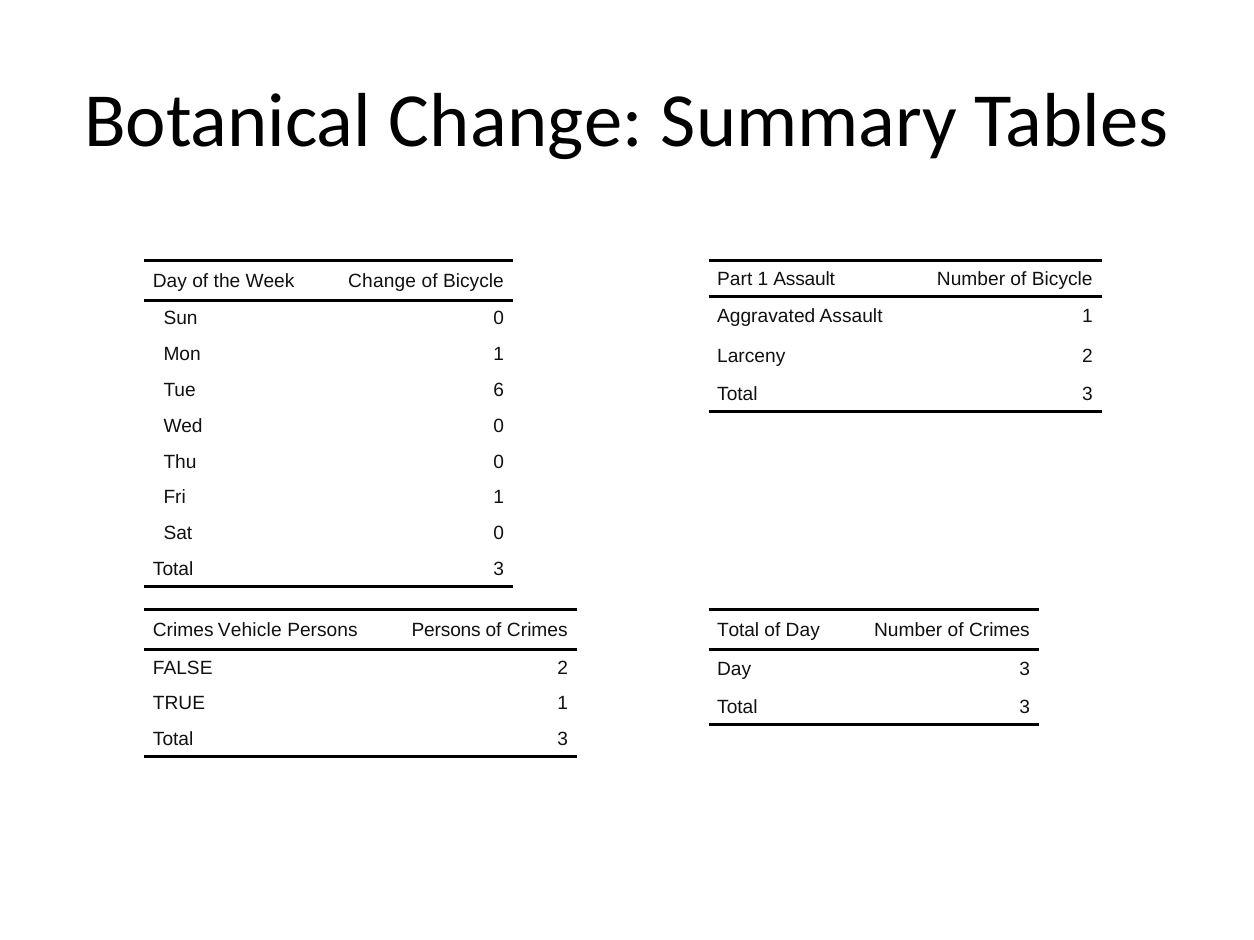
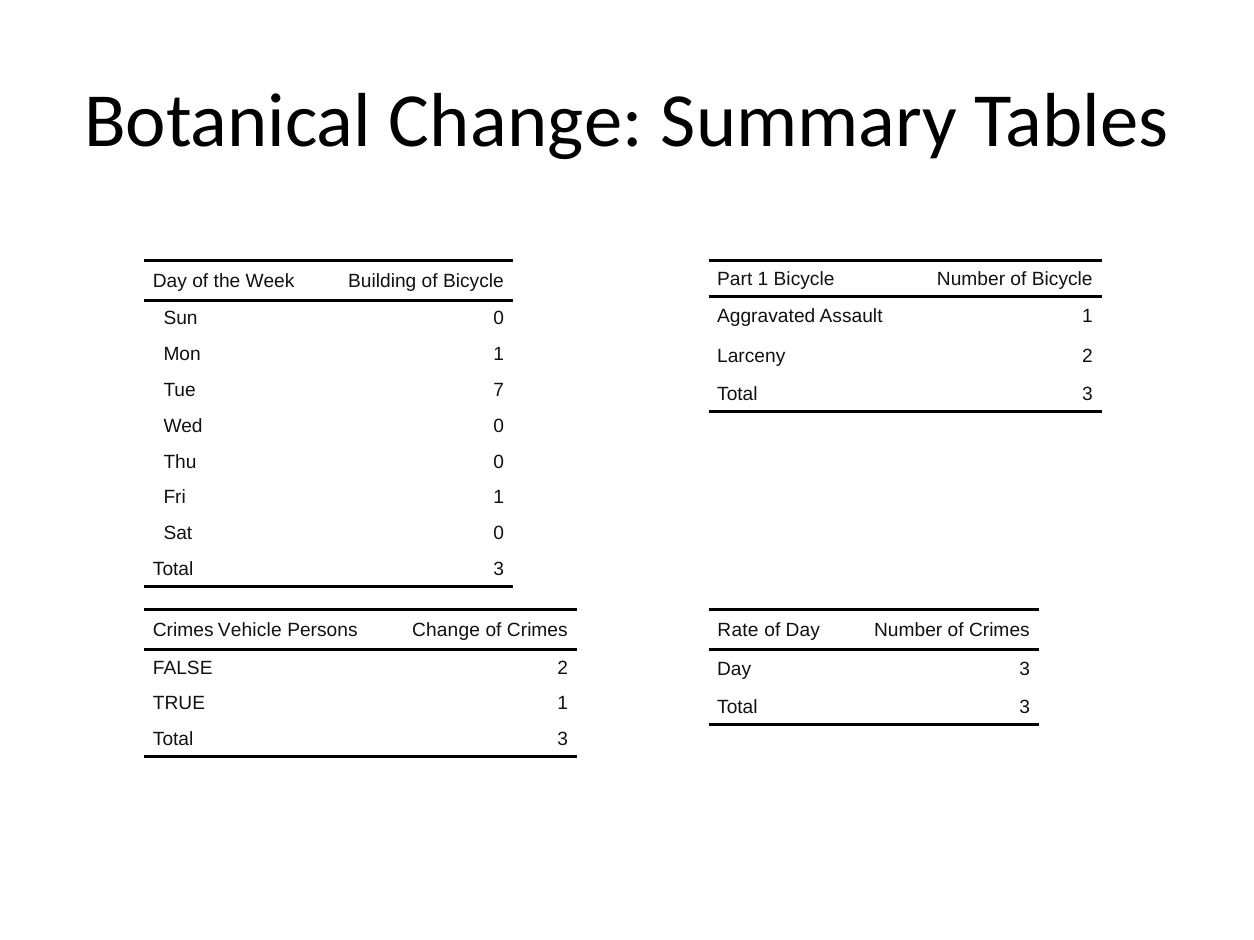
1 Assault: Assault -> Bicycle
Week Change: Change -> Building
6: 6 -> 7
Persons Persons: Persons -> Change
Total at (738, 630): Total -> Rate
